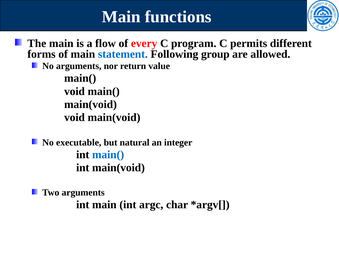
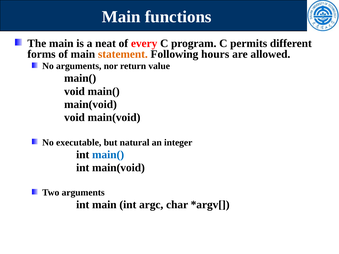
flow: flow -> neat
statement colour: blue -> orange
group: group -> hours
